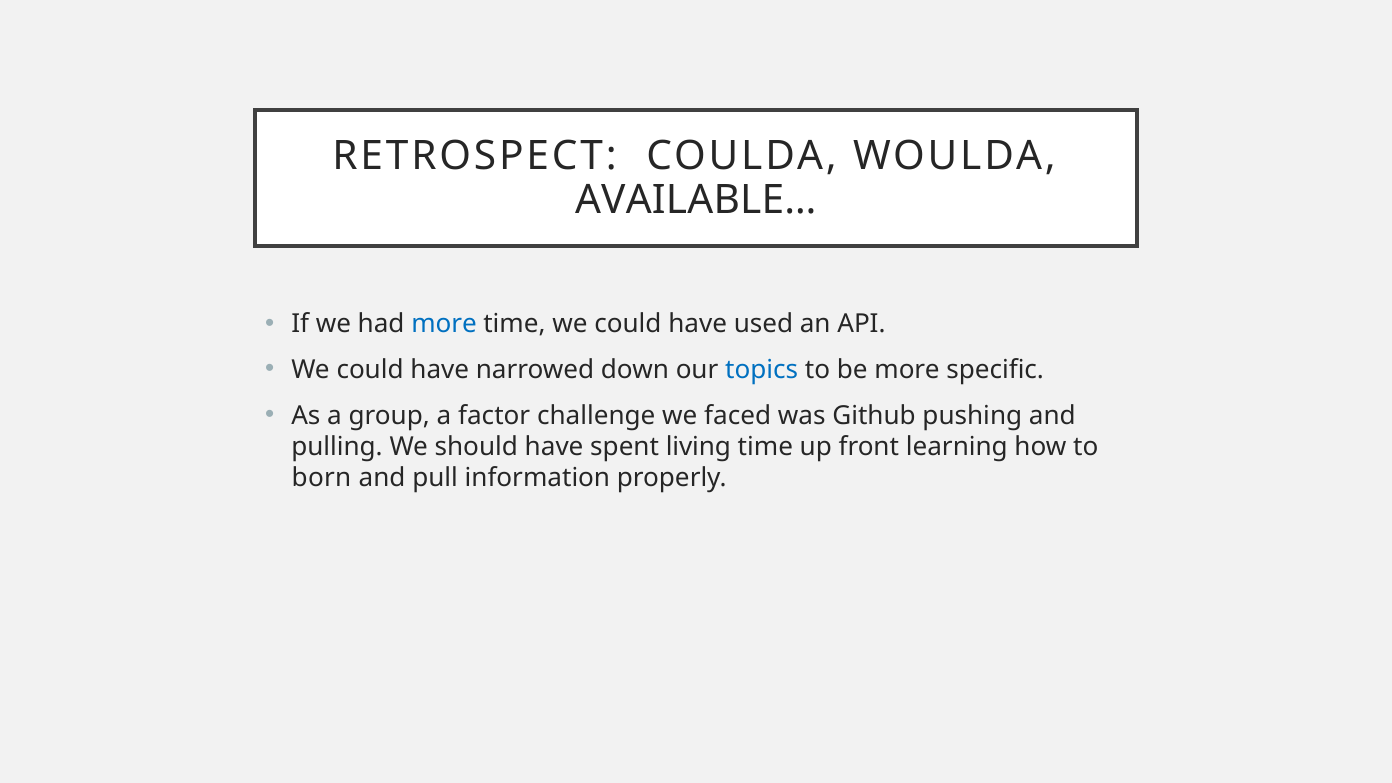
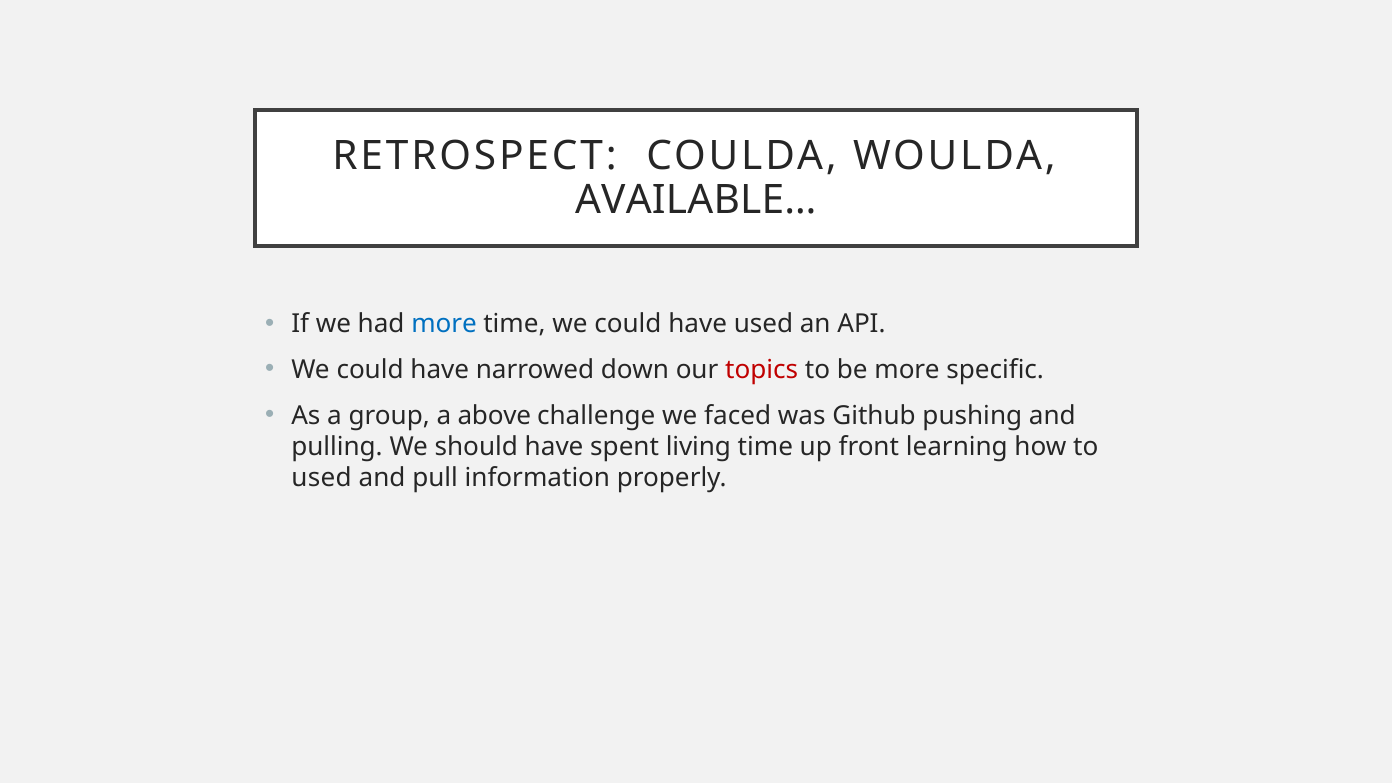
topics colour: blue -> red
factor: factor -> above
born at (321, 478): born -> used
